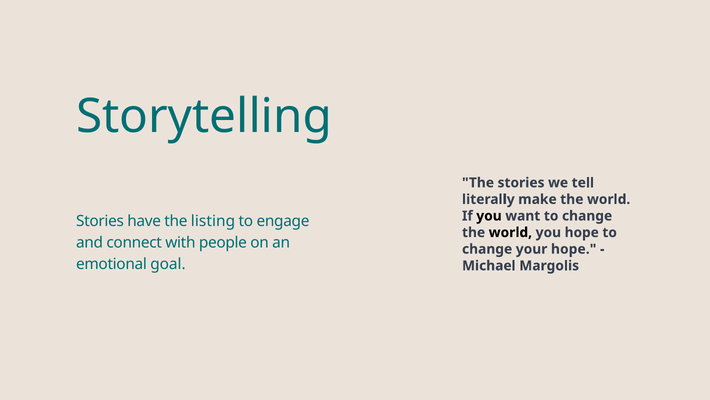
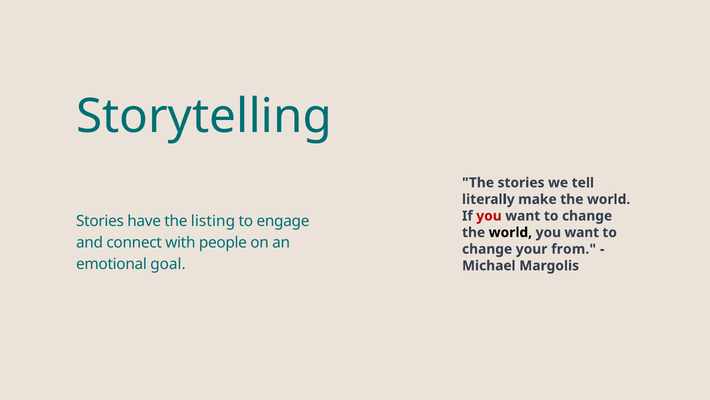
you at (489, 216) colour: black -> red
hope at (582, 232): hope -> want
your hope: hope -> from
